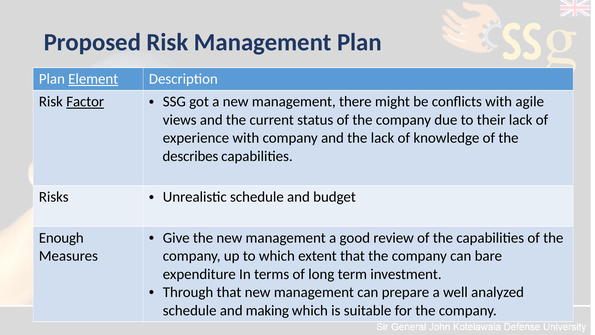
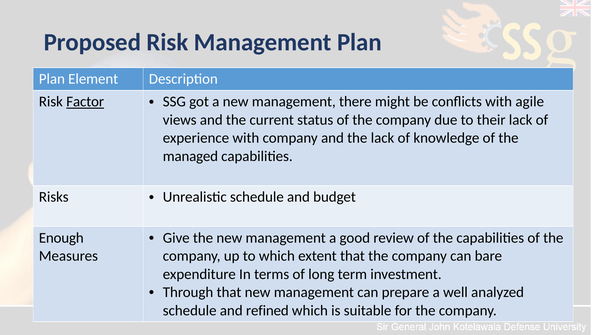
Element underline: present -> none
describes: describes -> managed
making: making -> refined
